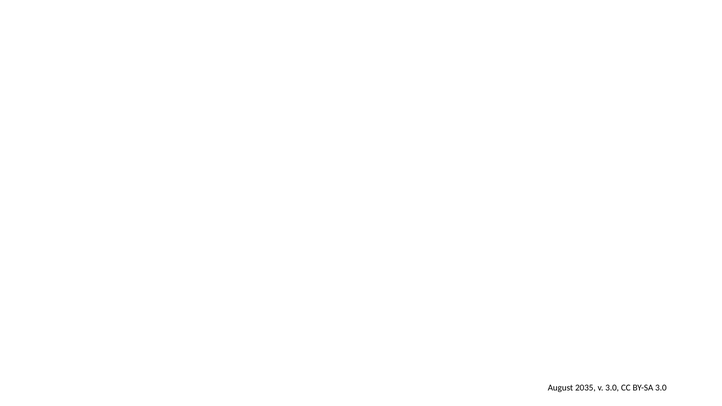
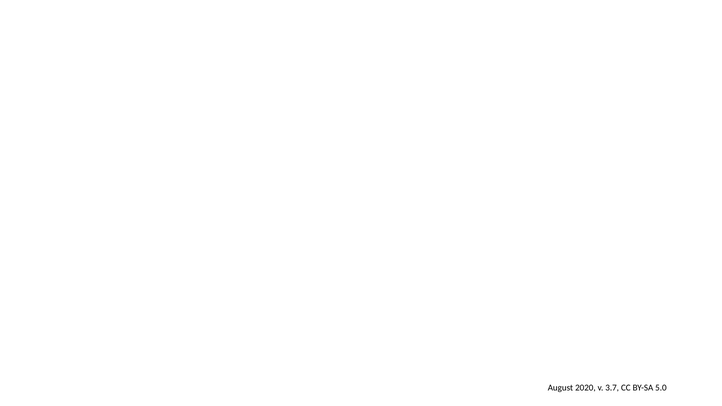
2035: 2035 -> 2020
v 3.0: 3.0 -> 3.7
BY-SA 3.0: 3.0 -> 5.0
